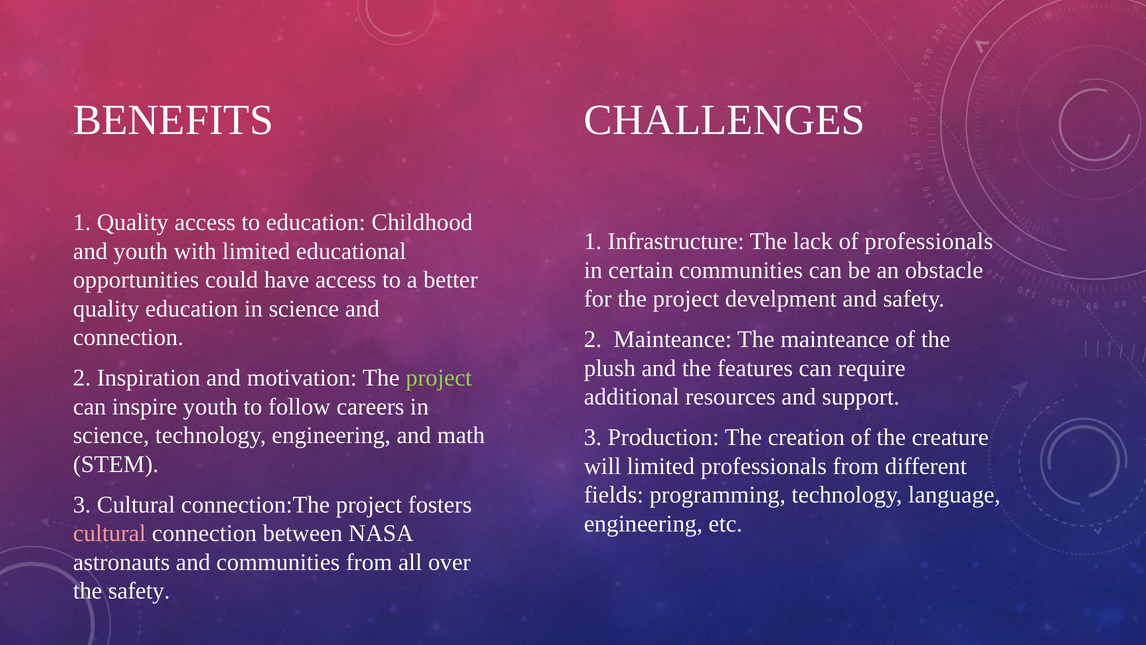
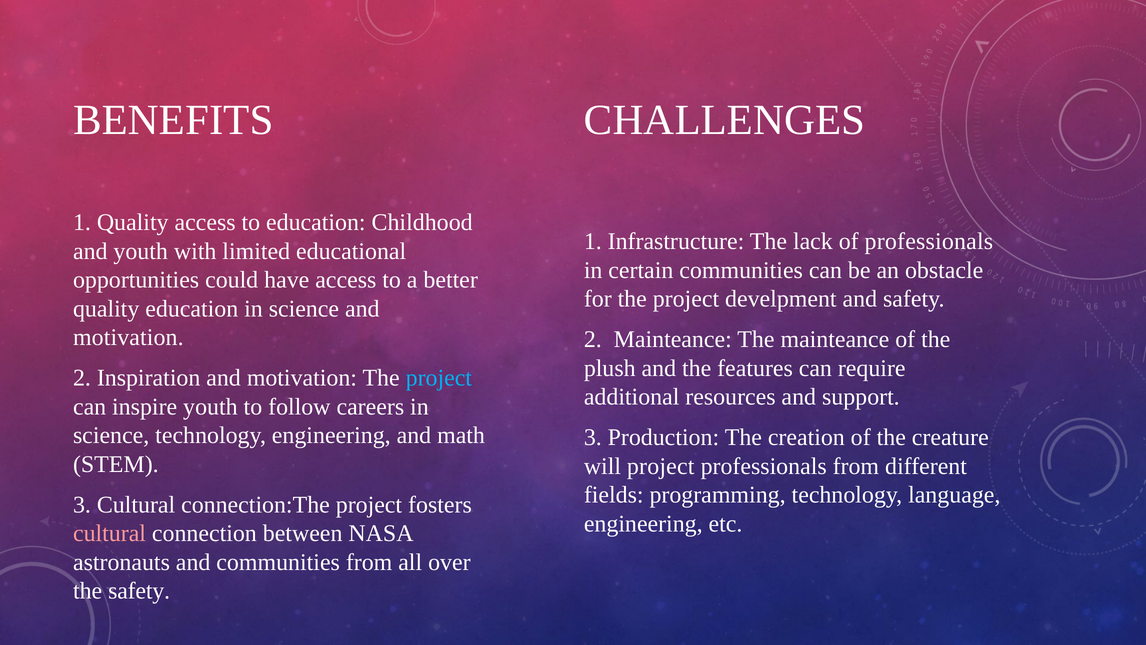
connection at (128, 337): connection -> motivation
project at (439, 378) colour: light green -> light blue
will limited: limited -> project
